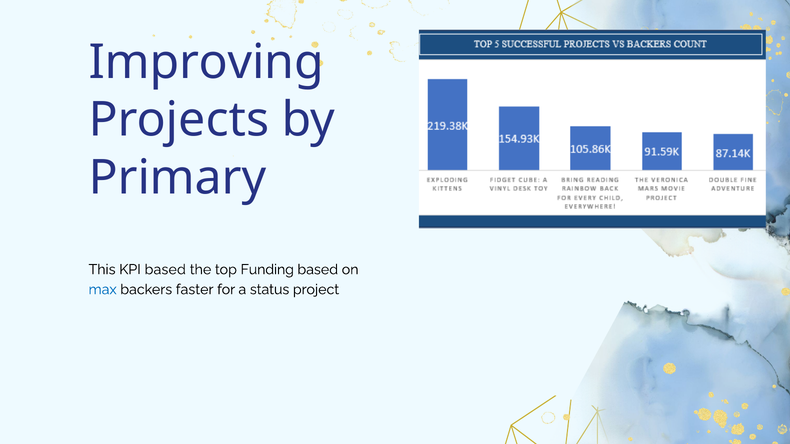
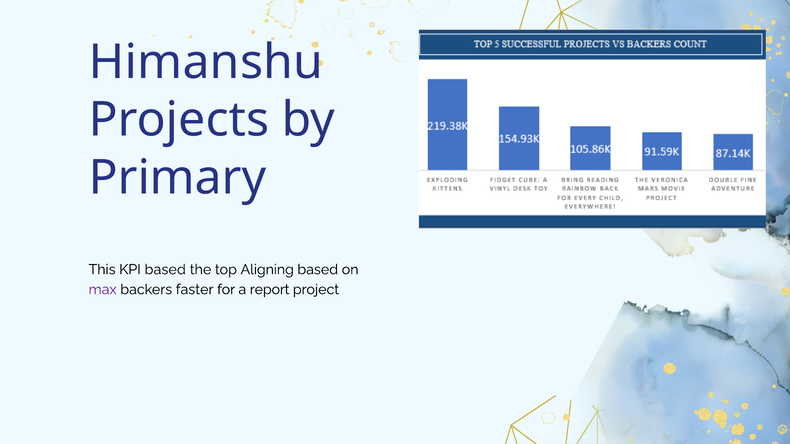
Improving: Improving -> Himanshu
Funding: Funding -> Aligning
max colour: blue -> purple
status: status -> report
